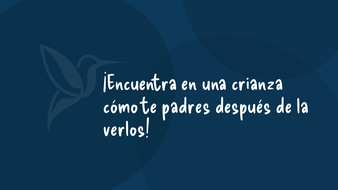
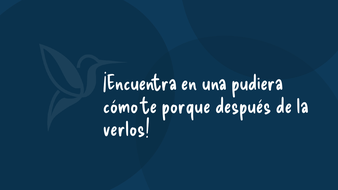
crianza: crianza -> pudiera
padres: padres -> porque
